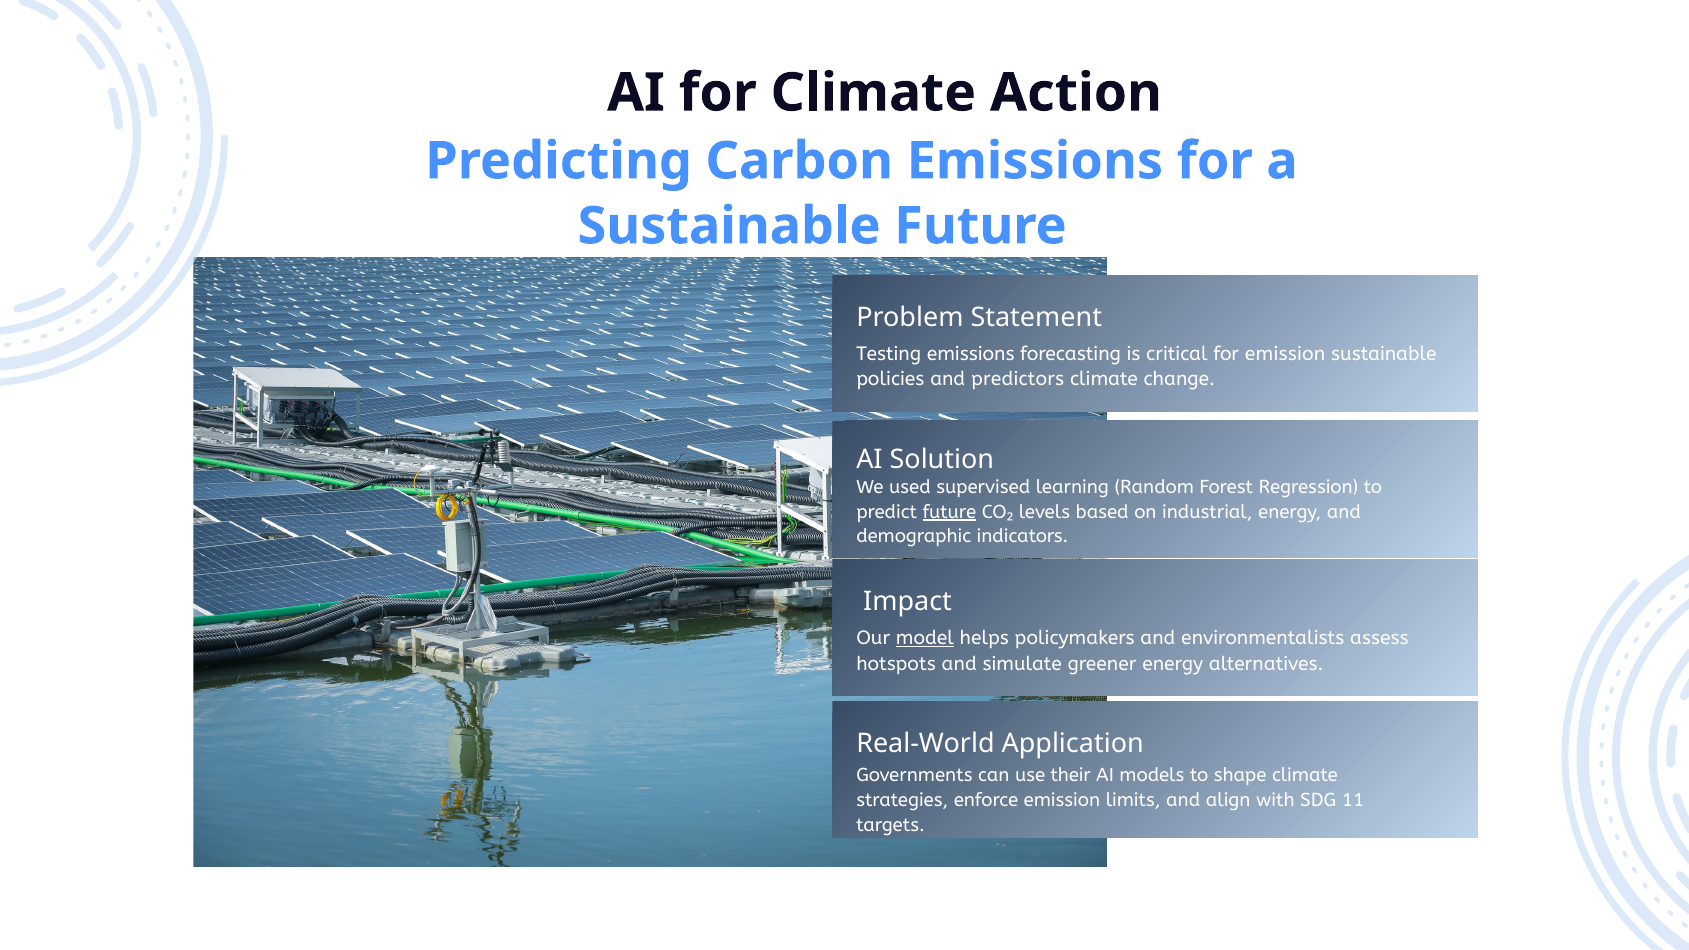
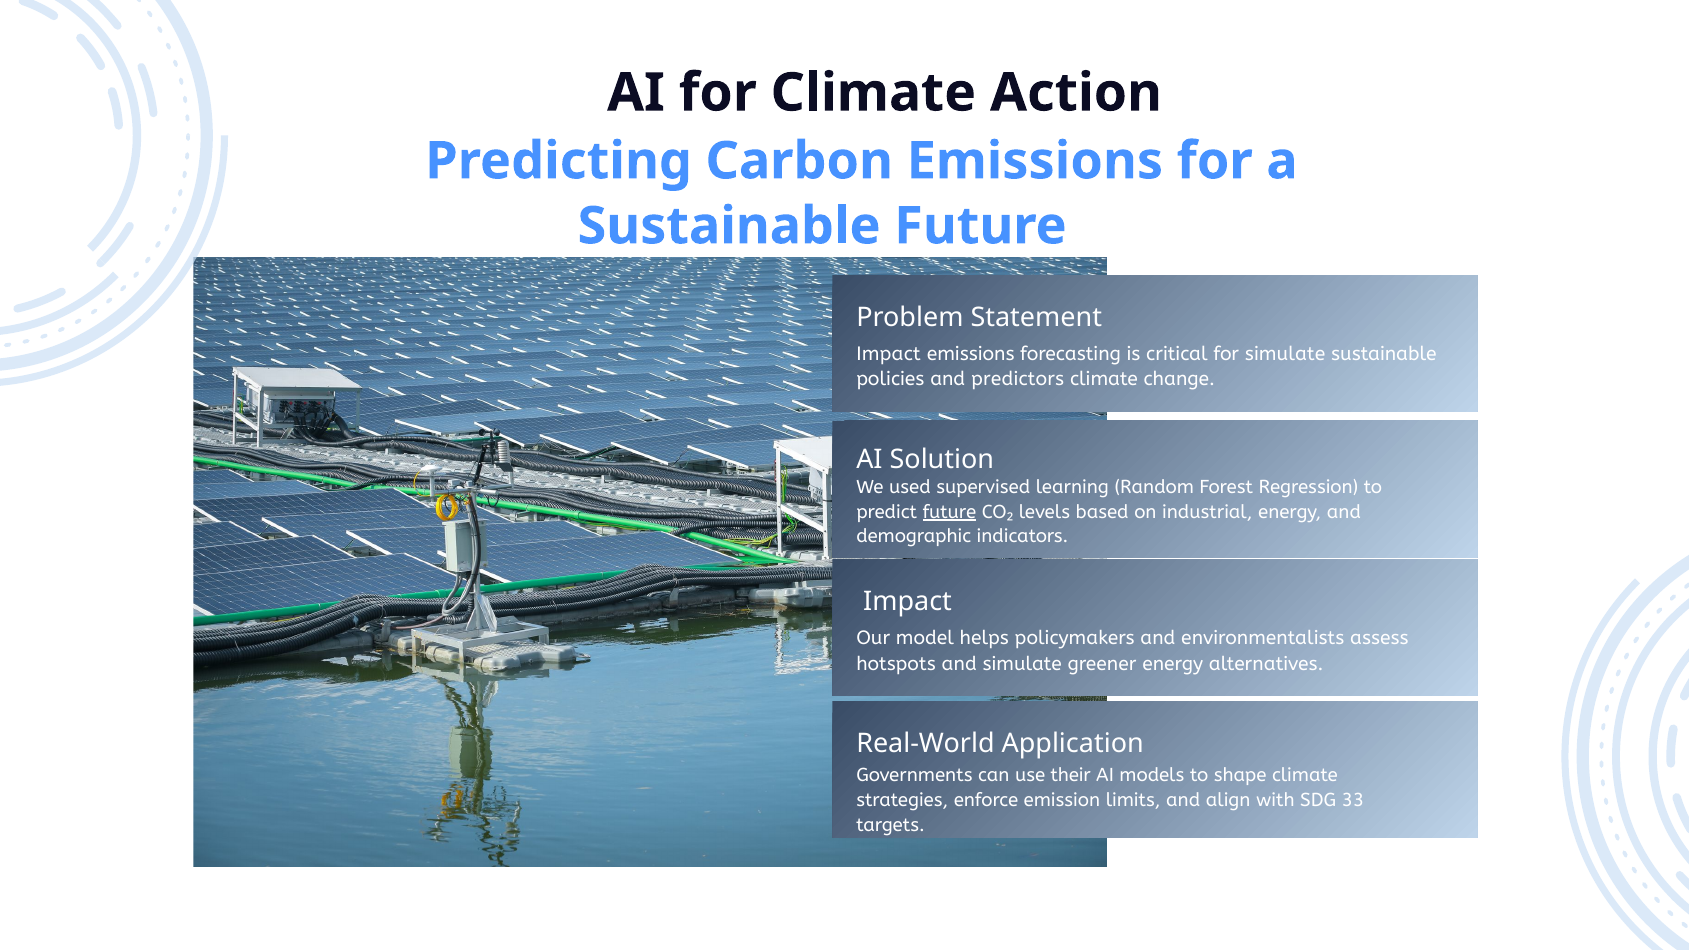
Testing at (889, 354): Testing -> Impact
for emission: emission -> simulate
model underline: present -> none
11: 11 -> 33
